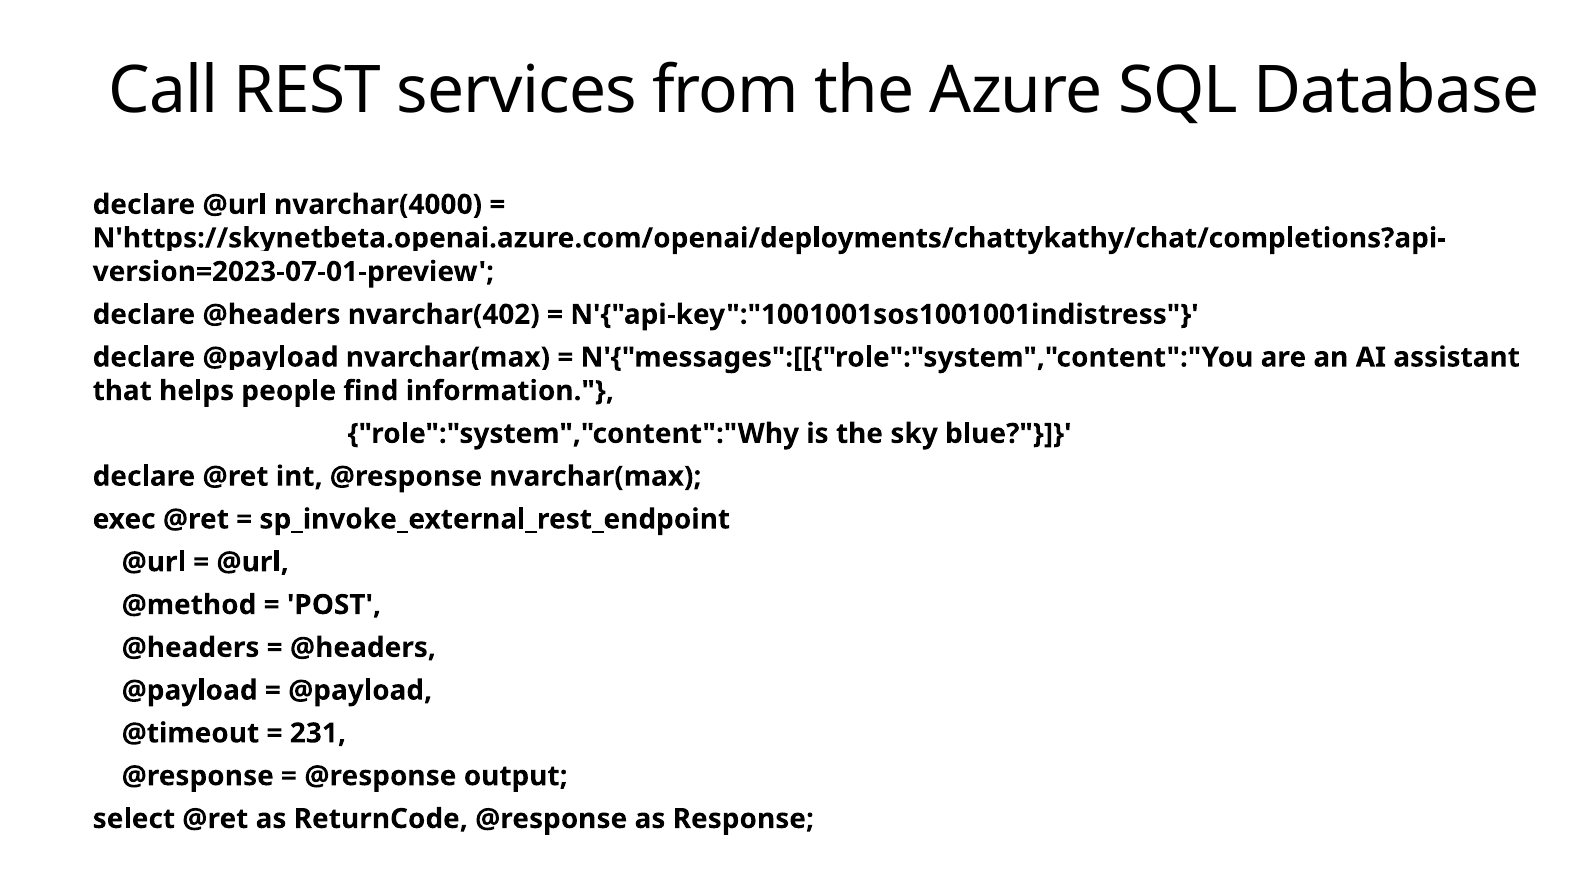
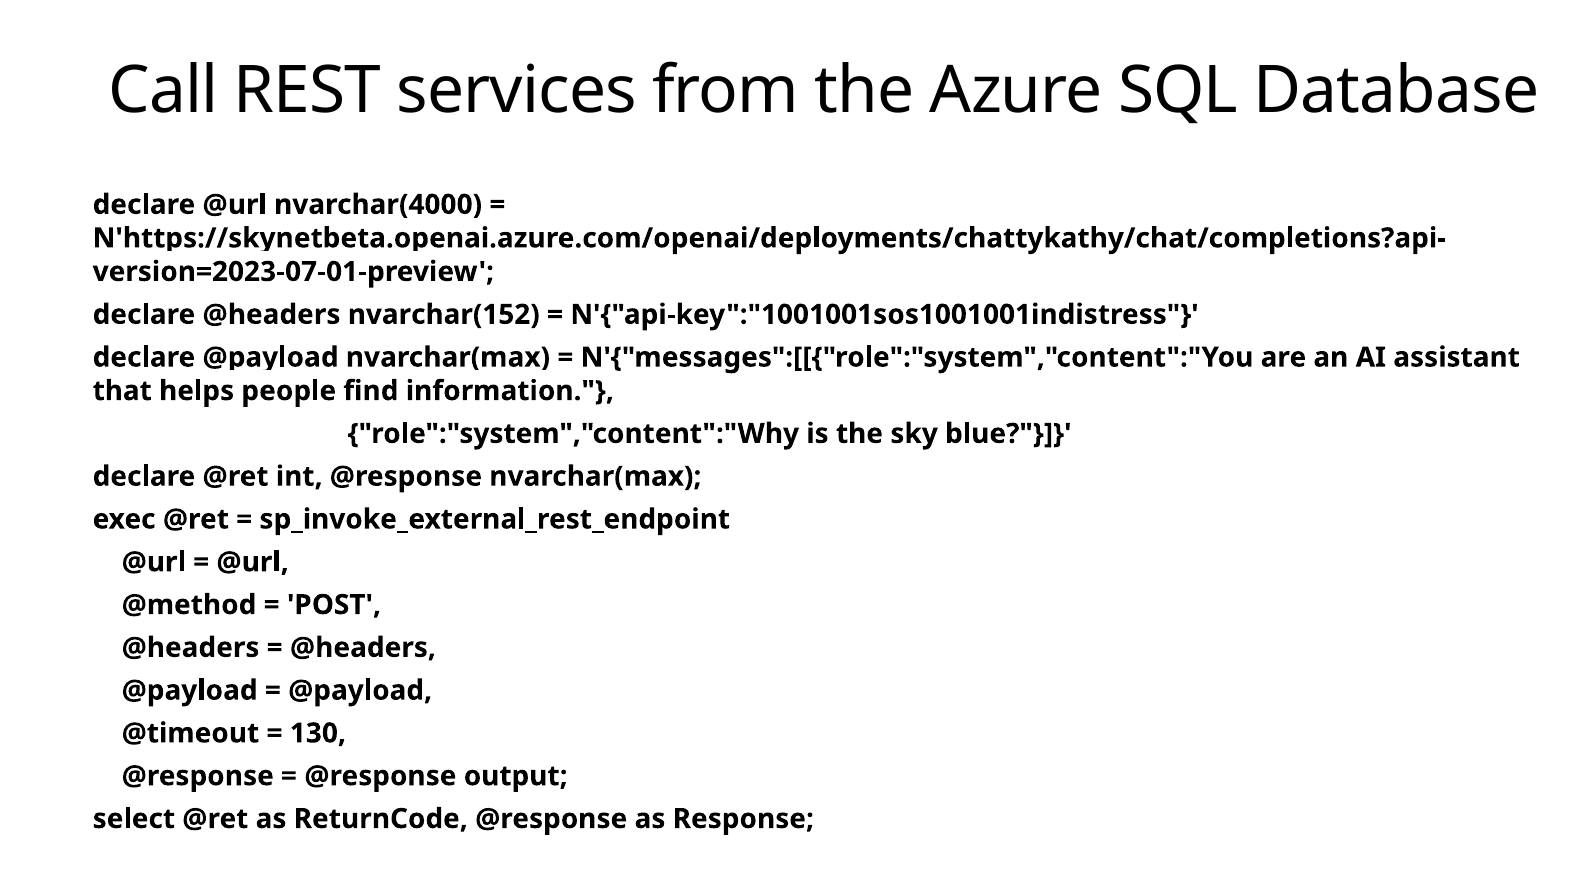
nvarchar(402: nvarchar(402 -> nvarchar(152
231: 231 -> 130
